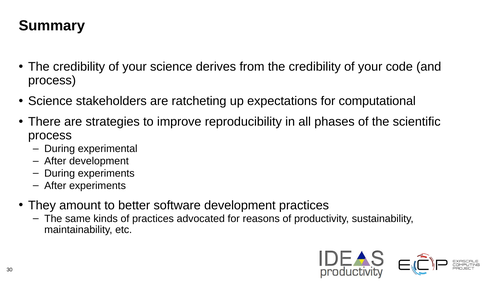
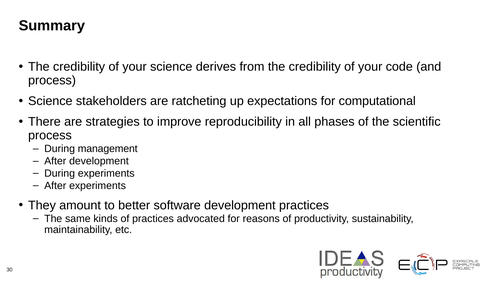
experimental: experimental -> management
